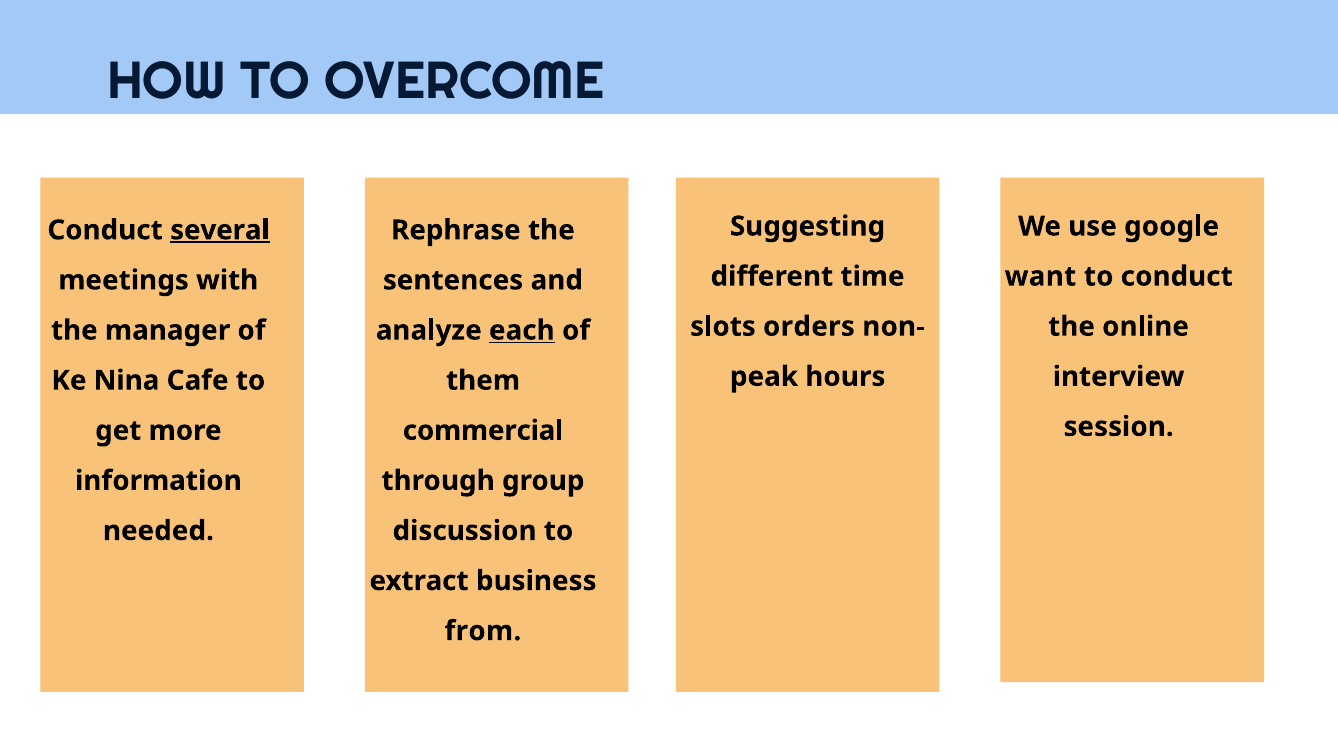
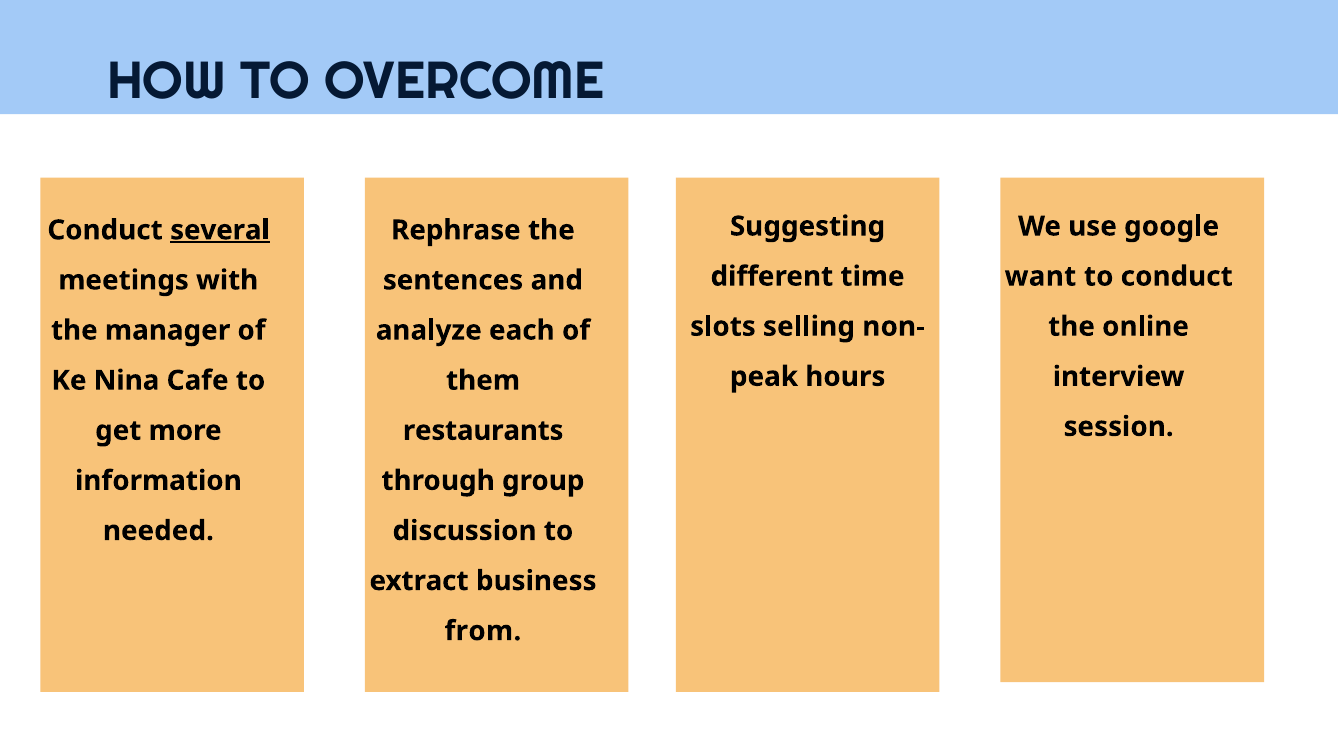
orders: orders -> selling
each underline: present -> none
commercial: commercial -> restaurants
